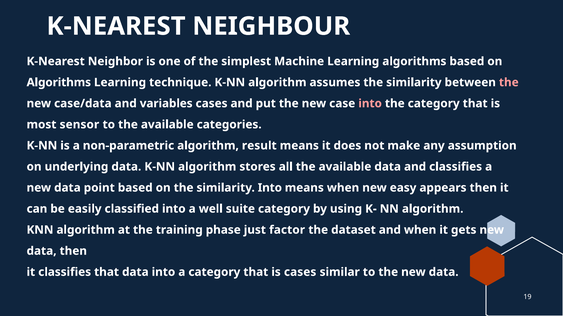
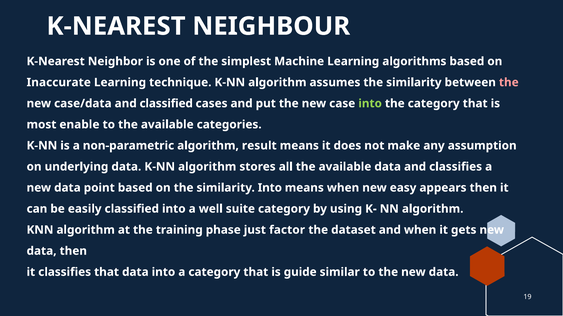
Algorithms at (59, 83): Algorithms -> Inaccurate
and variables: variables -> classified
into at (370, 104) colour: pink -> light green
sensor: sensor -> enable
is cases: cases -> guide
